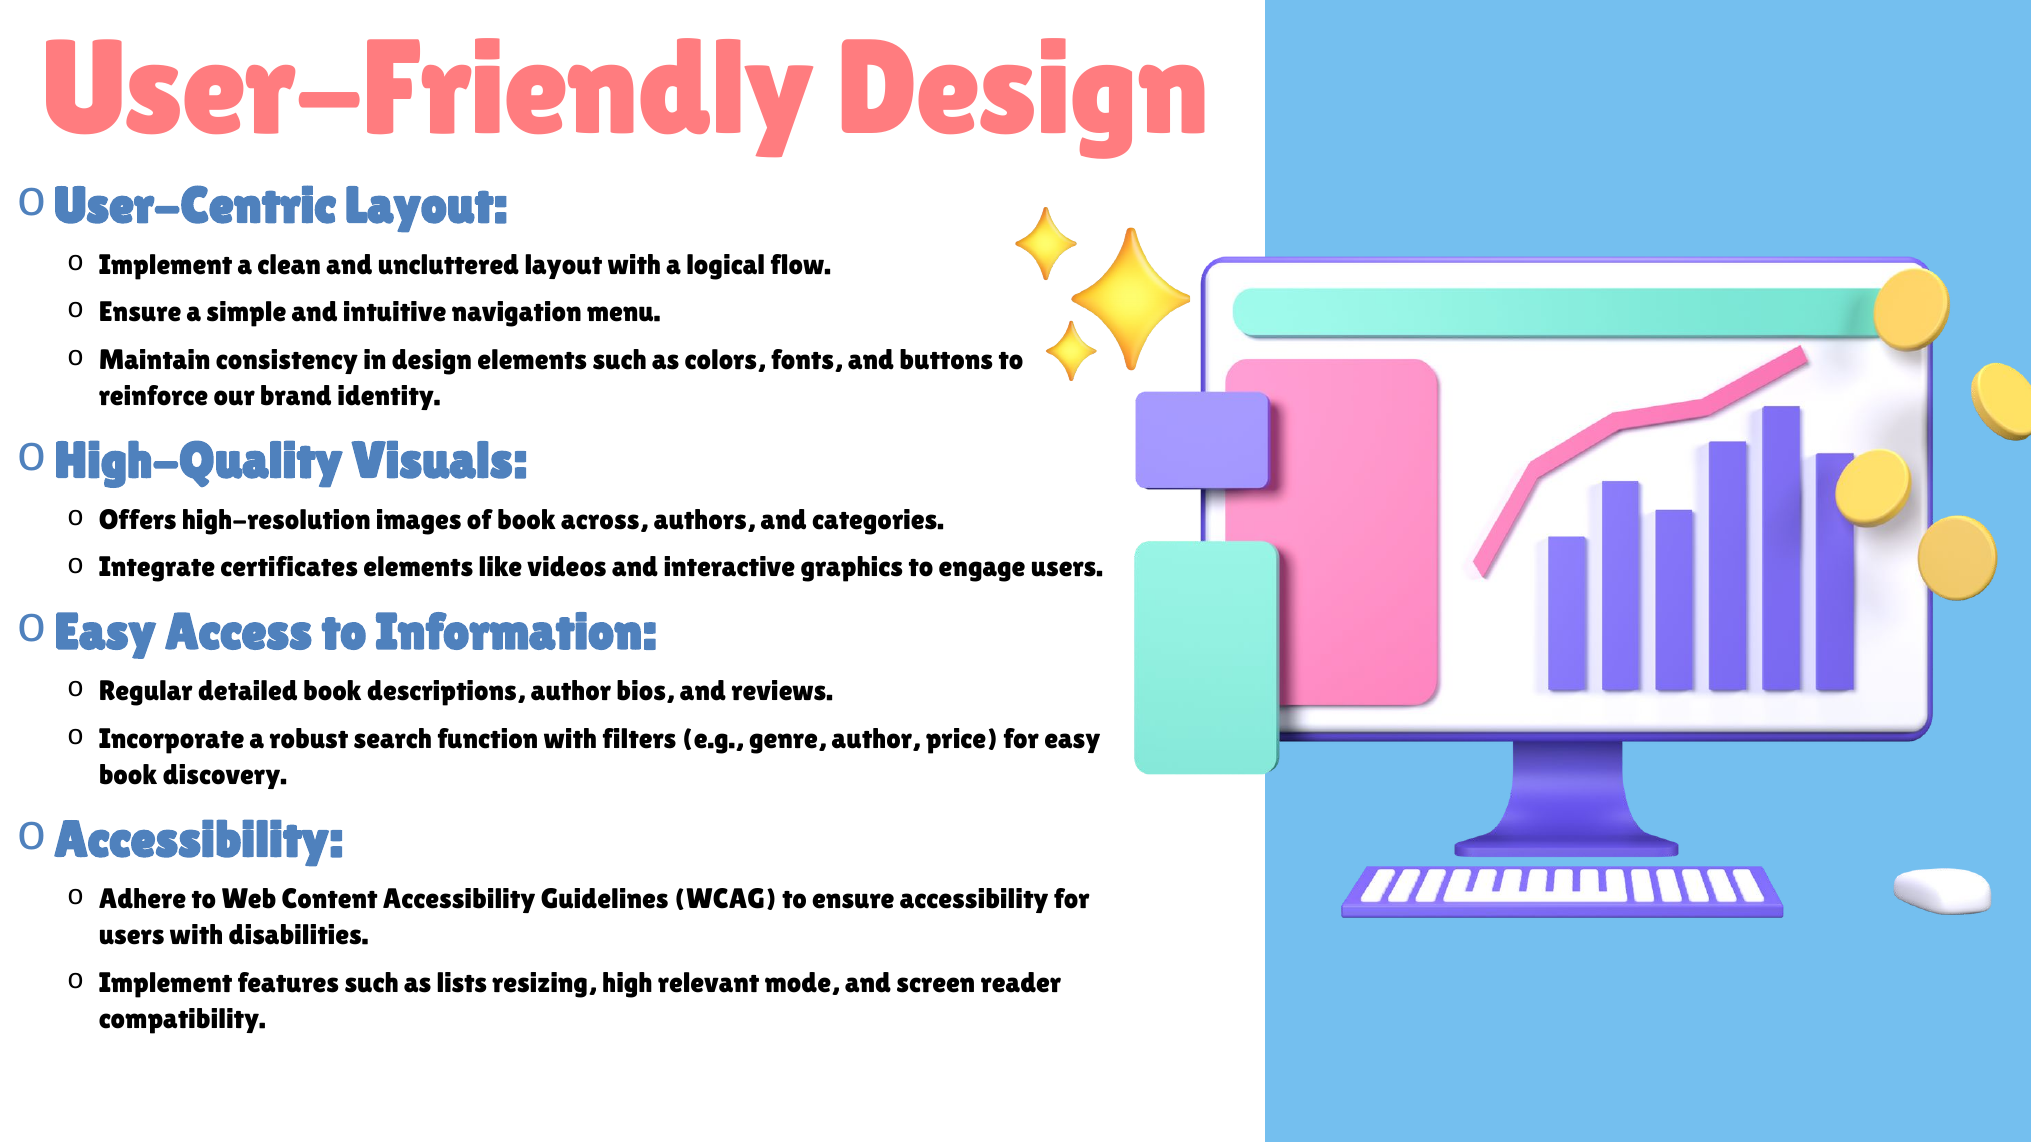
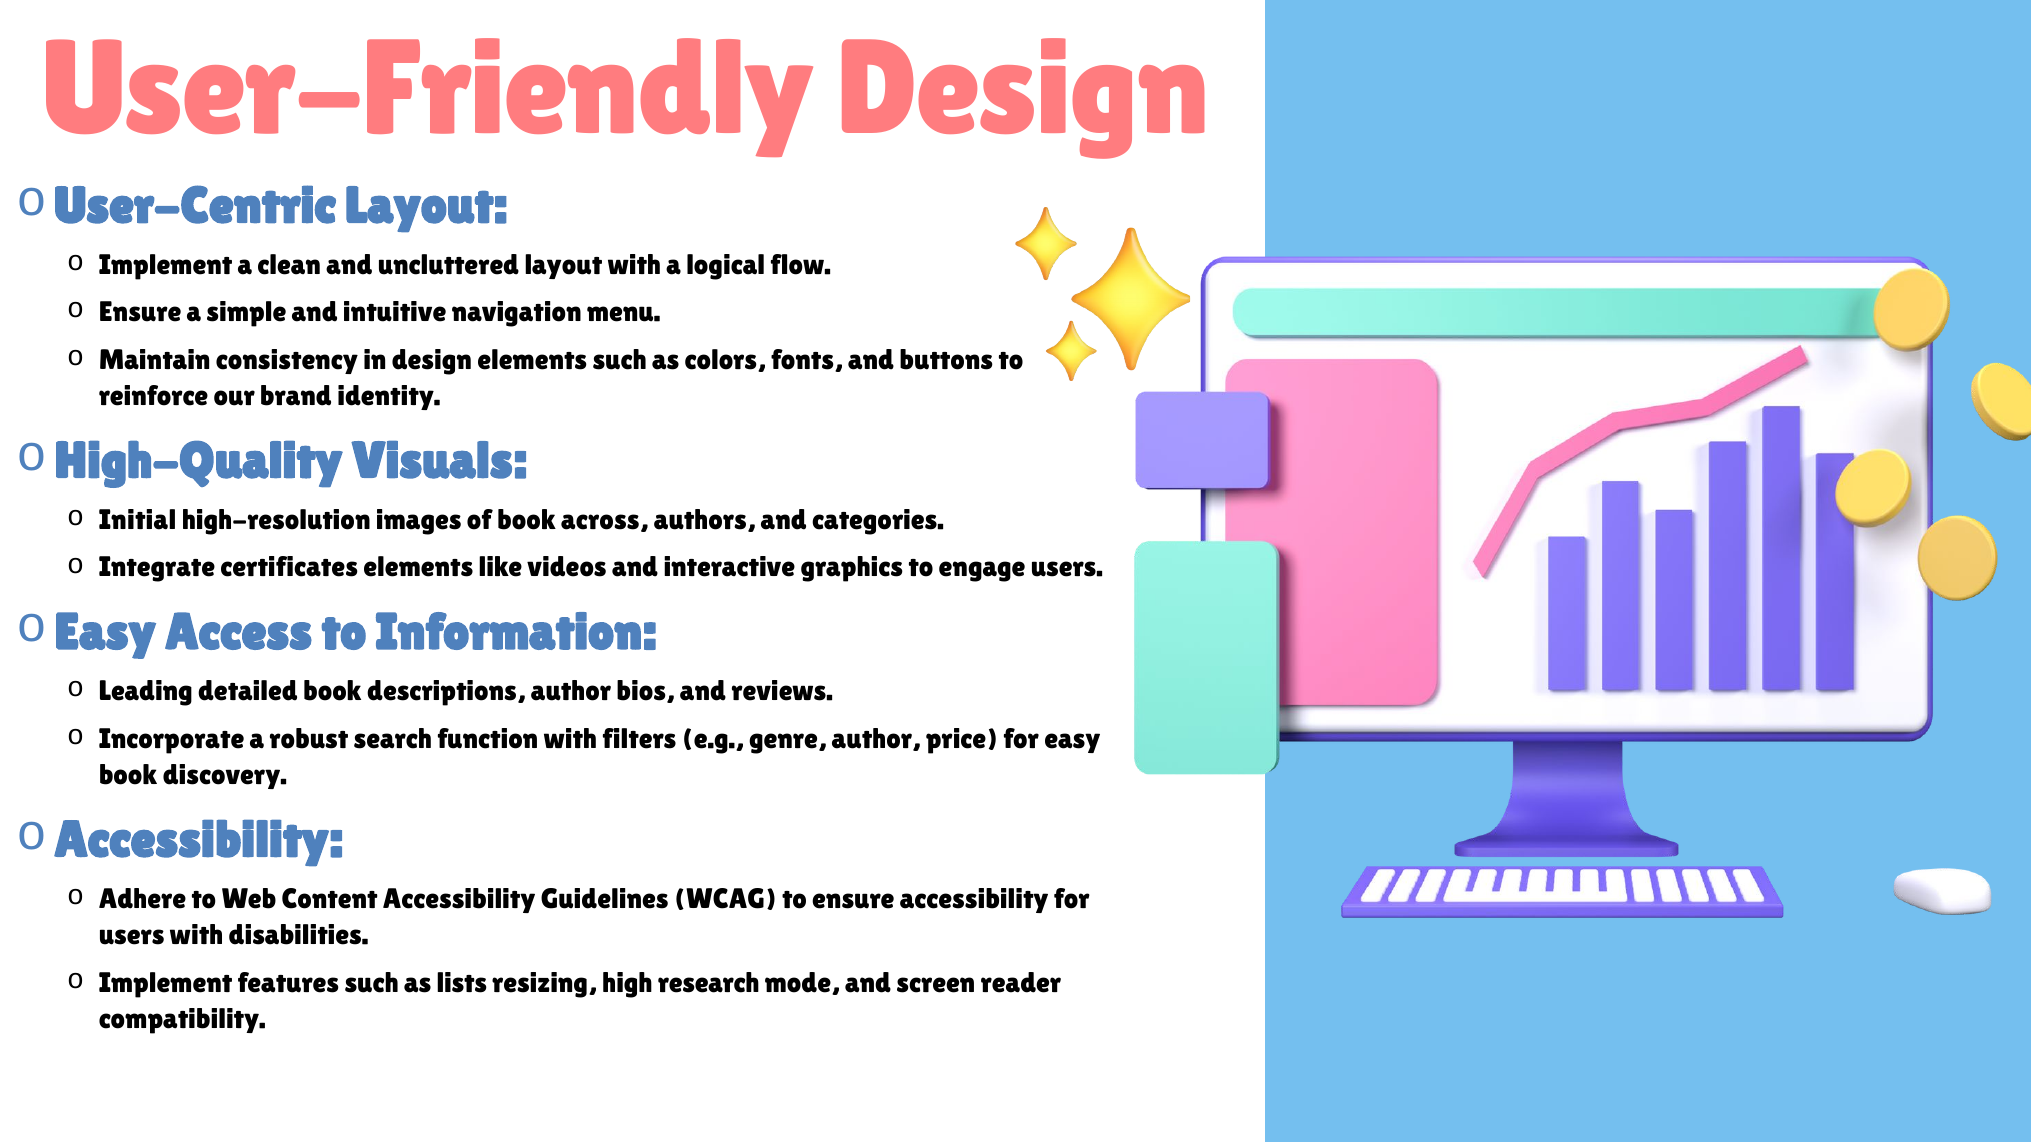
Offers: Offers -> Initial
Regular: Regular -> Leading
relevant: relevant -> research
